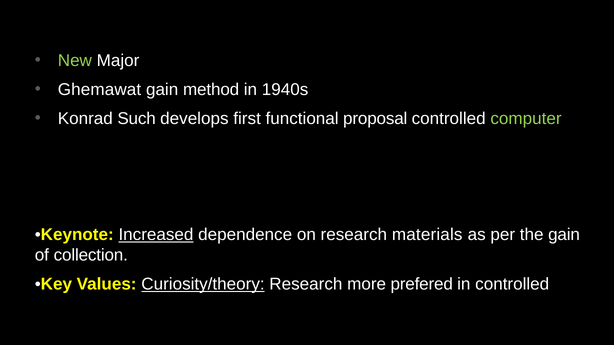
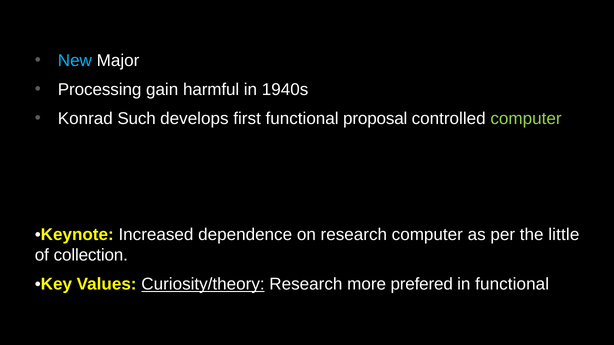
New colour: light green -> light blue
Ghemawat: Ghemawat -> Processing
method: method -> harmful
Increased underline: present -> none
research materials: materials -> computer
the gain: gain -> little
in controlled: controlled -> functional
